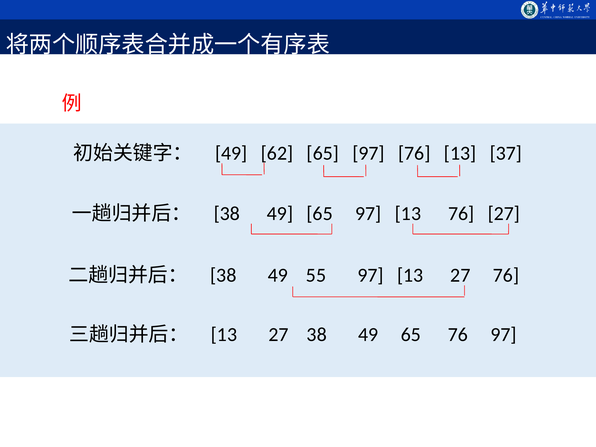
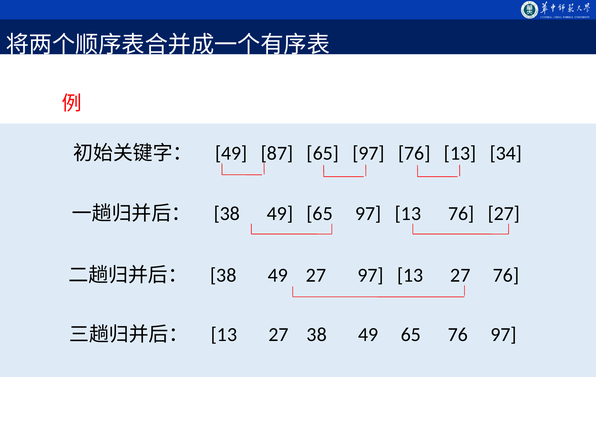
62: 62 -> 87
37: 37 -> 34
49 55: 55 -> 27
